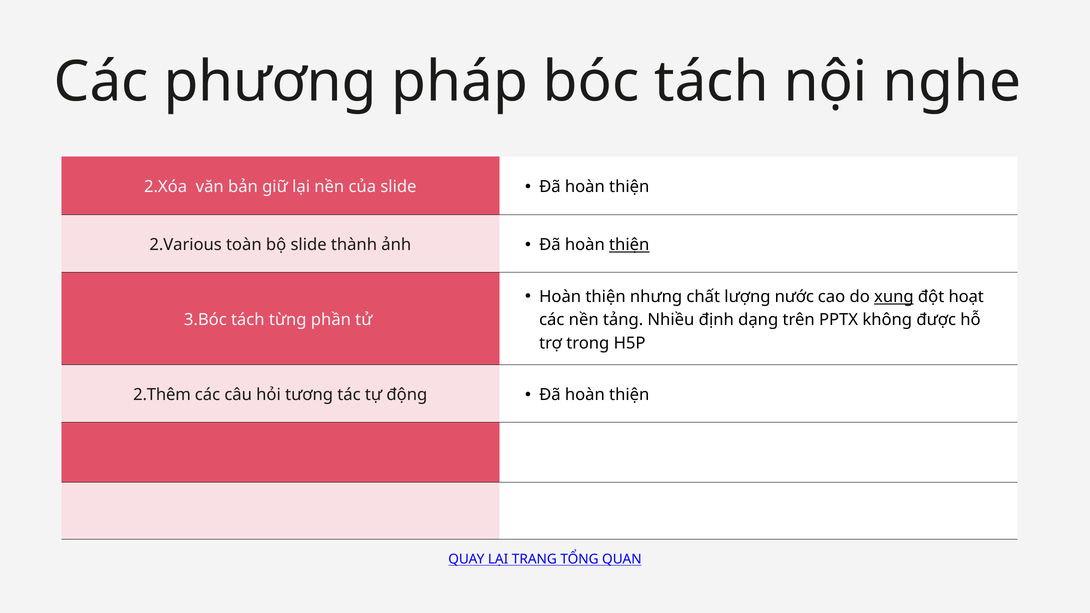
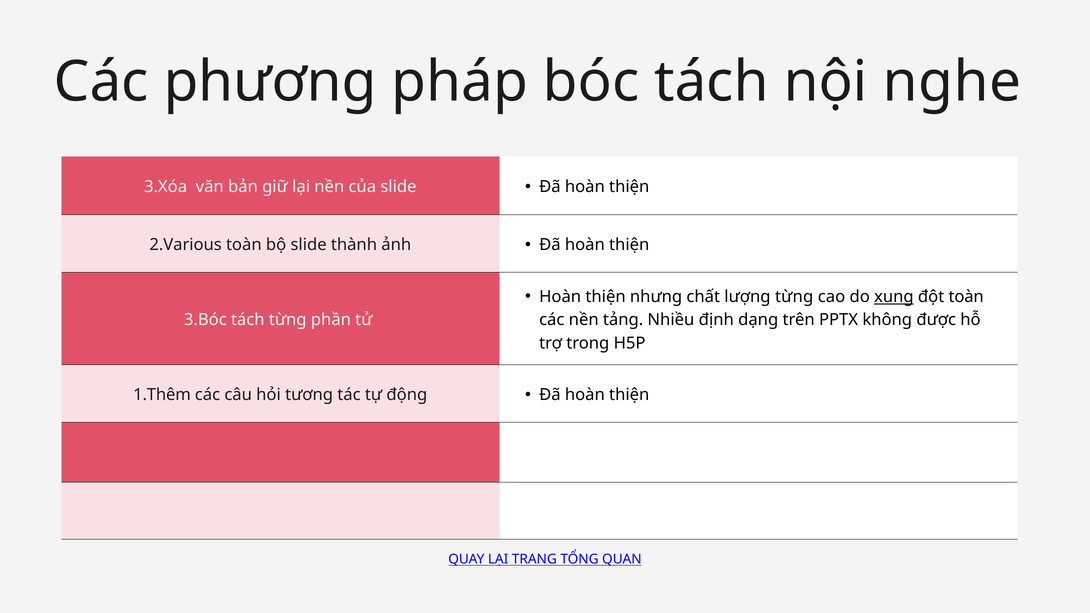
2.Xóa: 2.Xóa -> 3.Xóa
thiện at (629, 245) underline: present -> none
lượng nước: nước -> từng
đột hoạt: hoạt -> toàn
2.Thêm: 2.Thêm -> 1.Thêm
